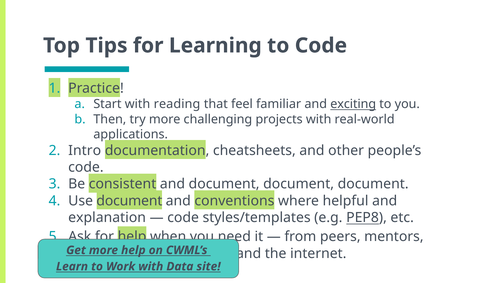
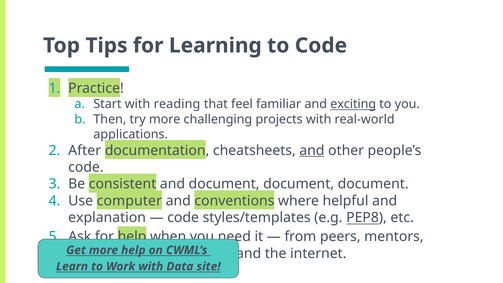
Intro: Intro -> After
and at (312, 150) underline: none -> present
Use document: document -> computer
